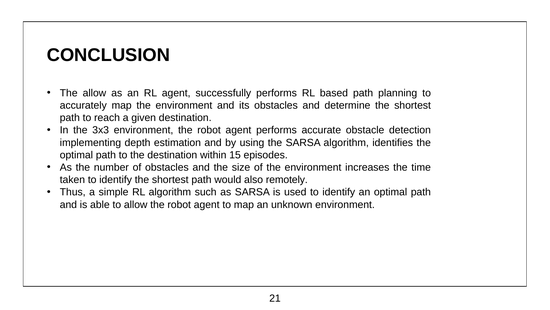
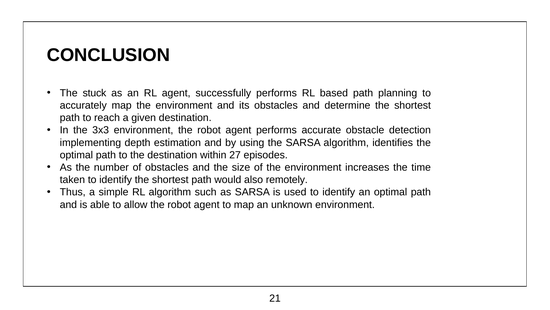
The allow: allow -> stuck
15: 15 -> 27
